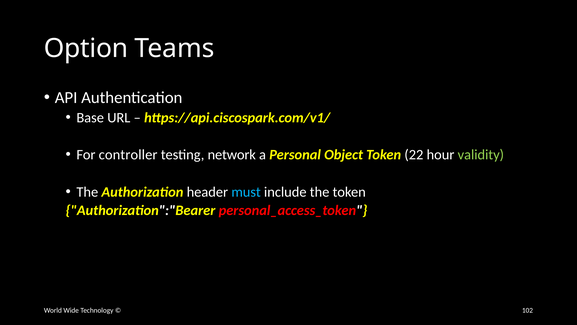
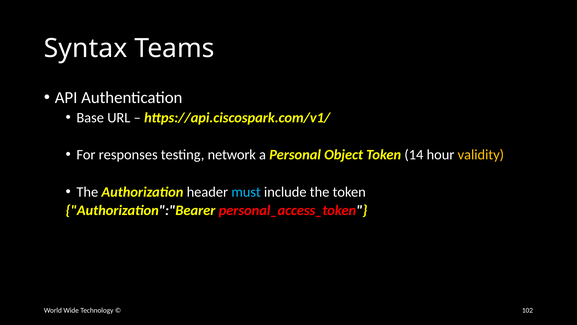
Option: Option -> Syntax
controller: controller -> responses
22: 22 -> 14
validity colour: light green -> yellow
